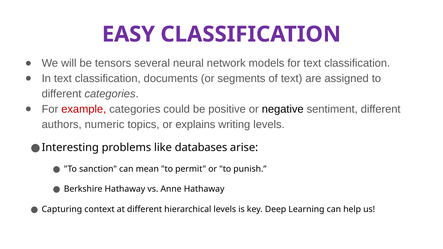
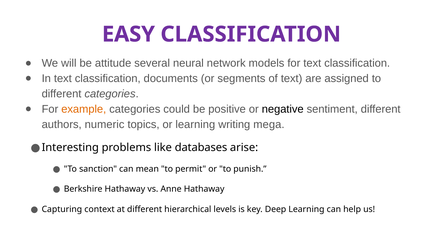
tensors: tensors -> attitude
example colour: red -> orange
or explains: explains -> learning
writing levels: levels -> mega
